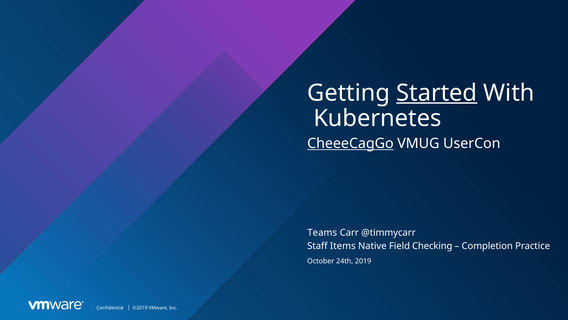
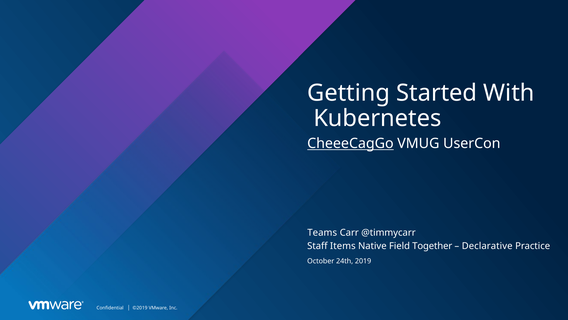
Started underline: present -> none
Checking: Checking -> Together
Completion: Completion -> Declarative
